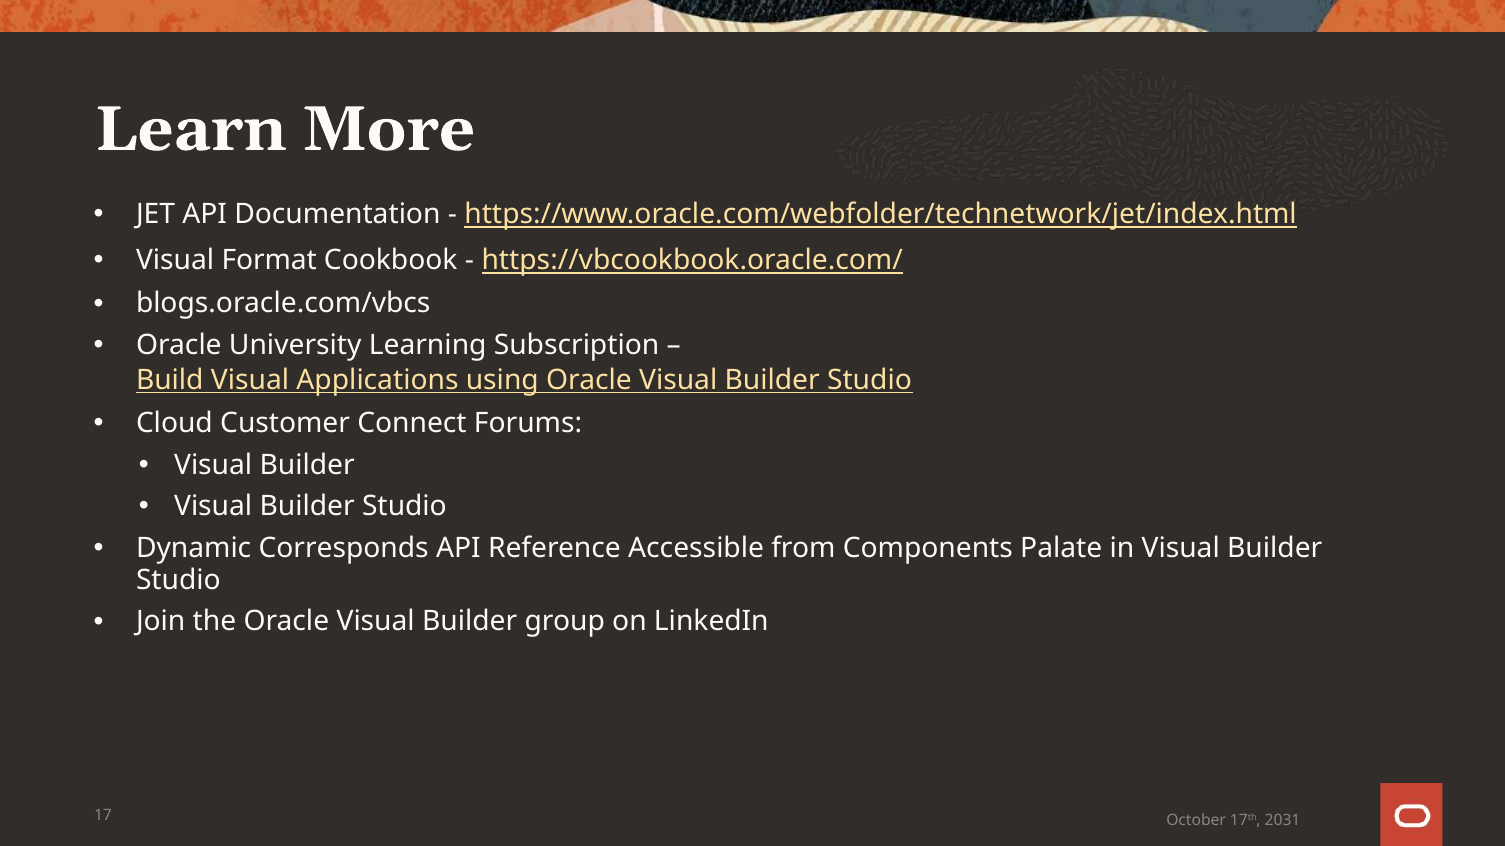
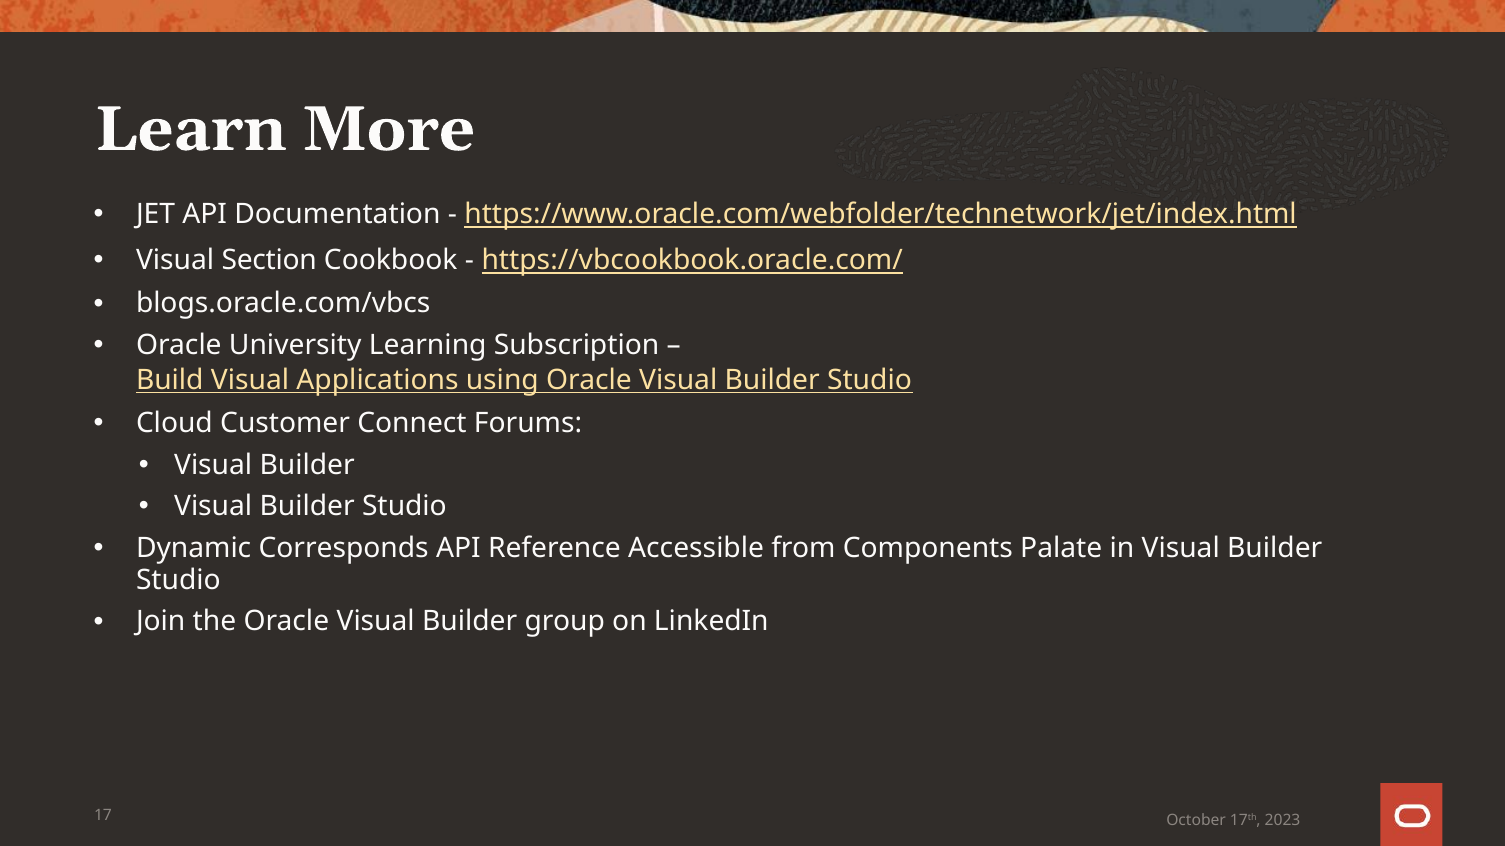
Format: Format -> Section
2031: 2031 -> 2023
